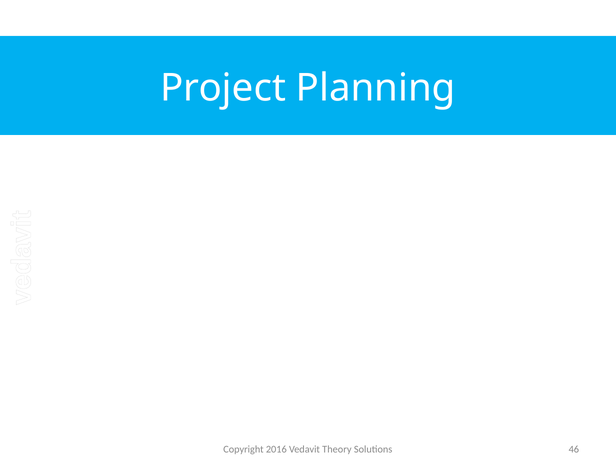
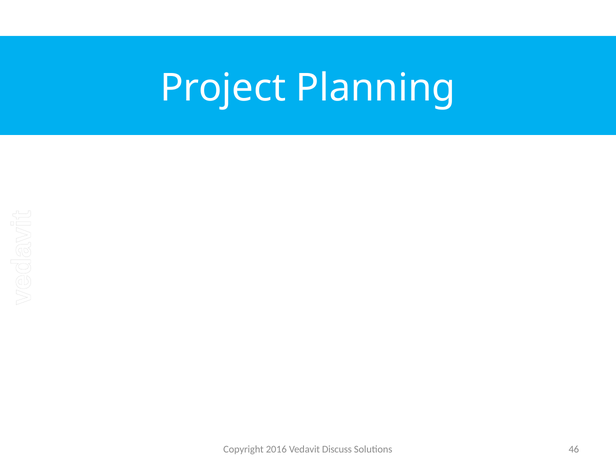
Theory: Theory -> Discuss
